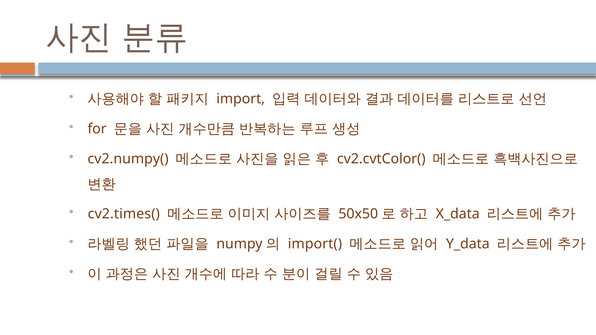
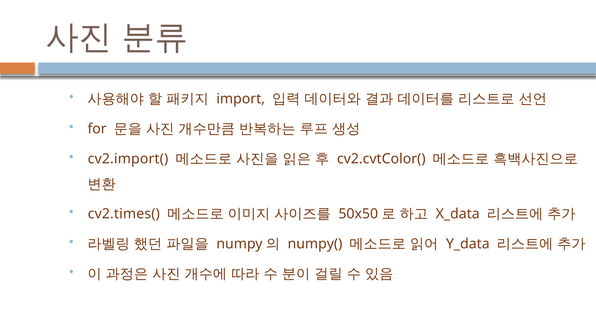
cv2.numpy(: cv2.numpy( -> cv2.import(
import(: import( -> numpy(
